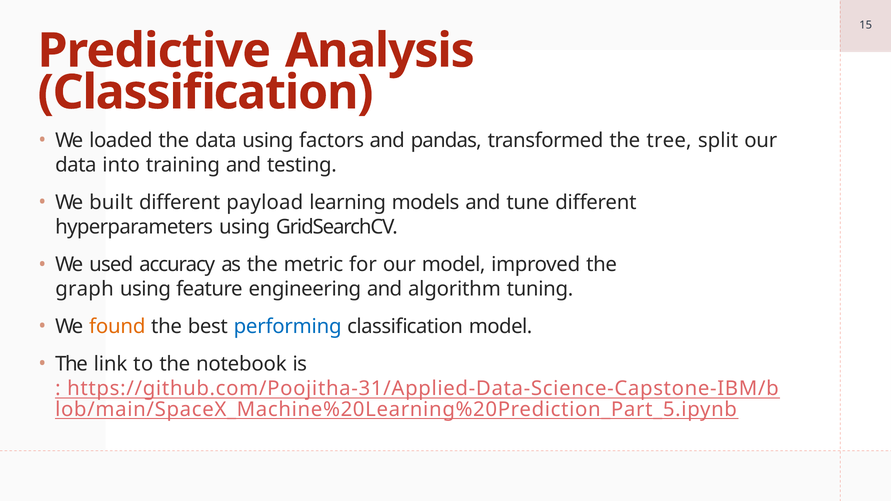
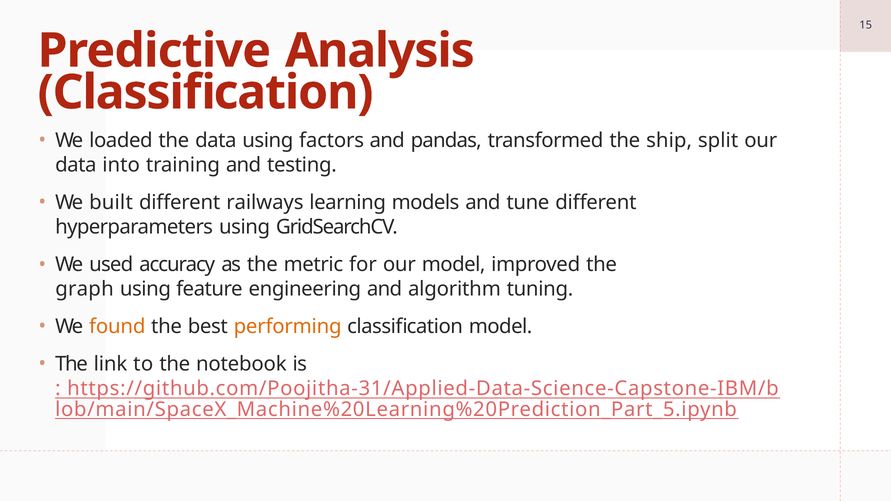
tree: tree -> ship
payload: payload -> railways
performing colour: blue -> orange
